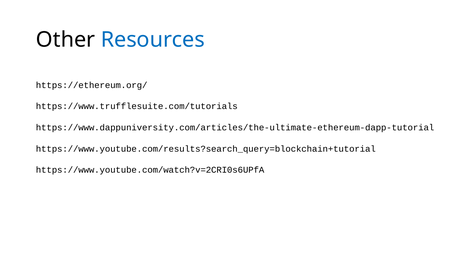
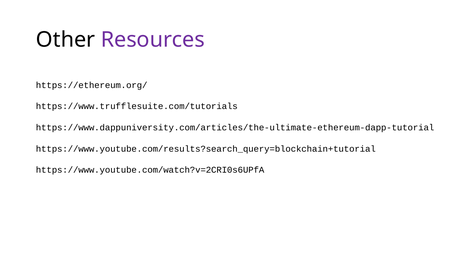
Resources colour: blue -> purple
